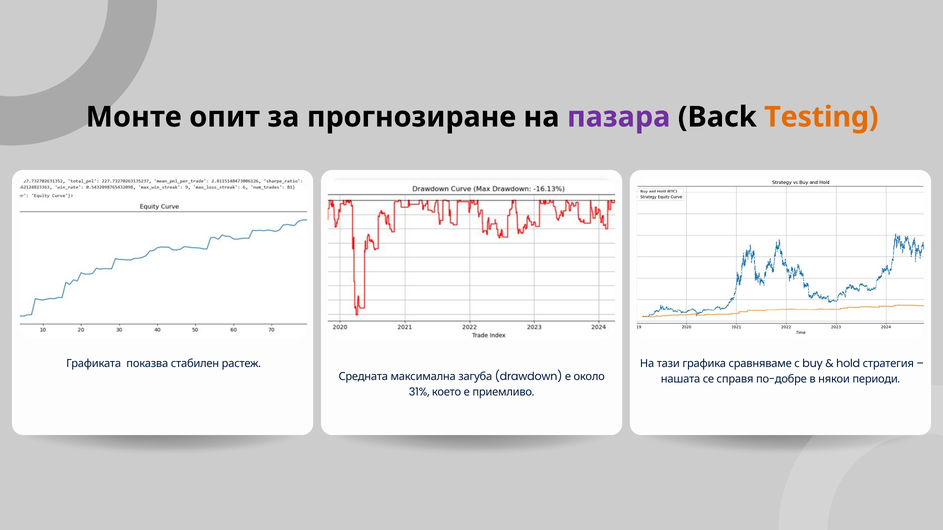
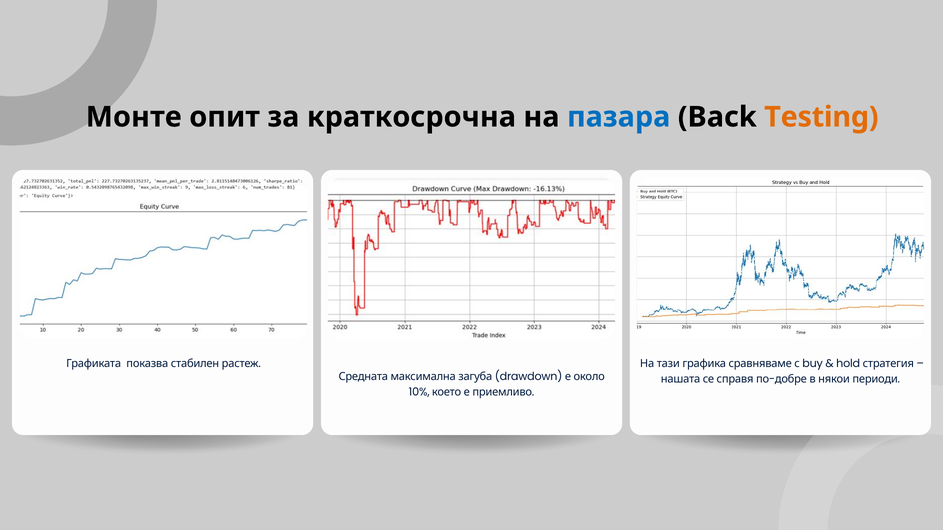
прогнозиране: прогнозиране -> краткосрочна
пазара colour: purple -> blue
31%: 31% -> 10%
